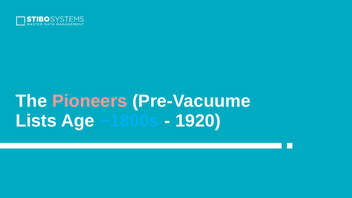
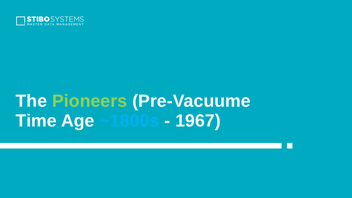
Pioneers colour: pink -> light green
Lists: Lists -> Time
1920: 1920 -> 1967
